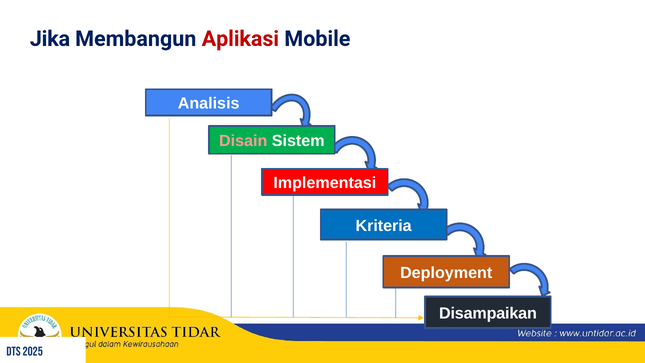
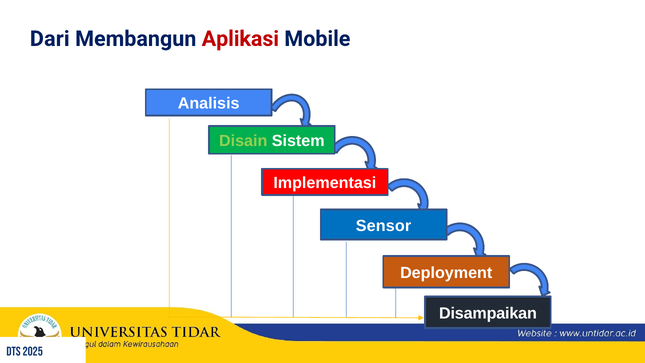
Jika: Jika -> Dari
Disain colour: pink -> light green
Kriteria: Kriteria -> Sensor
